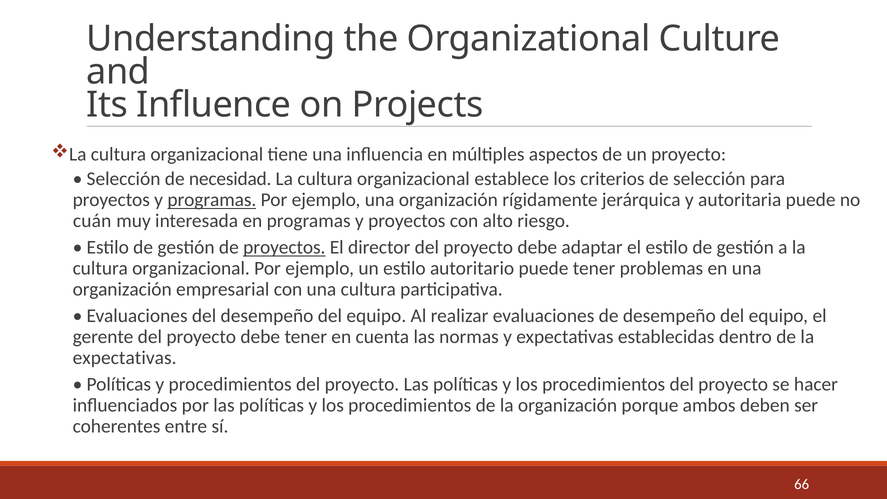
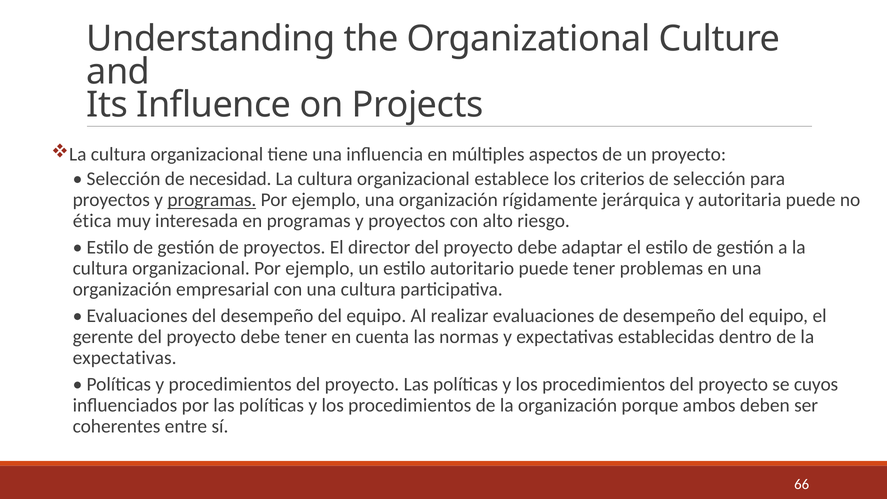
cuán: cuán -> ética
proyectos at (284, 247) underline: present -> none
hacer: hacer -> cuyos
